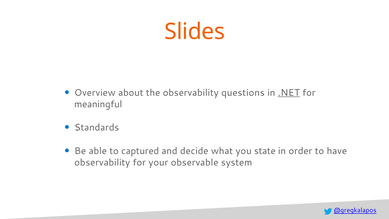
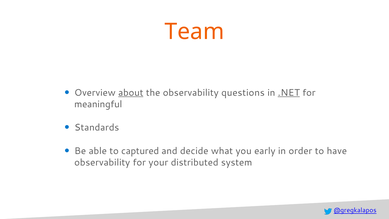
Slides: Slides -> Team
about underline: none -> present
state: state -> early
observable: observable -> distributed
